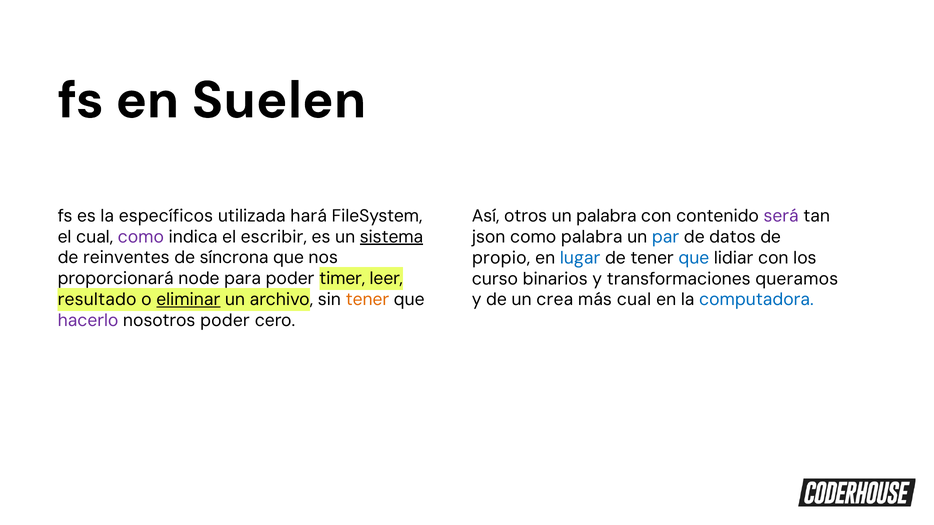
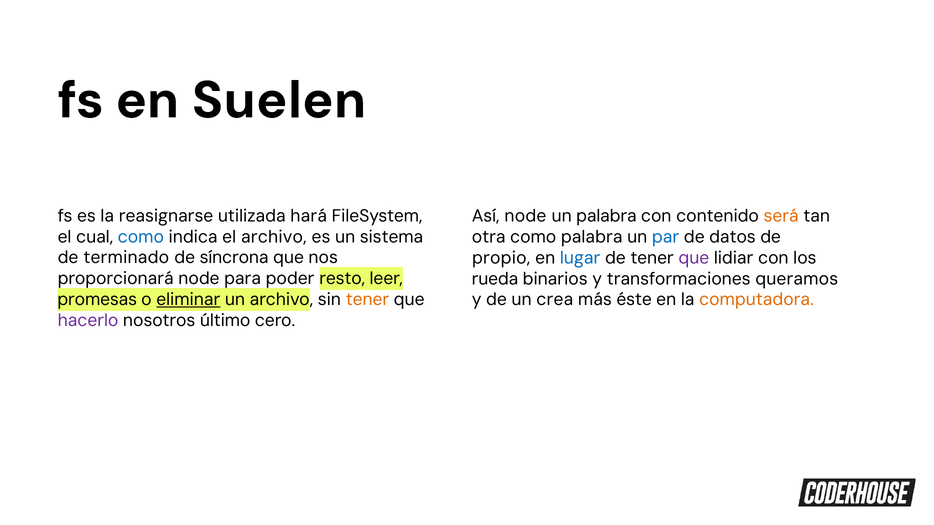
específicos: específicos -> reasignarse
Así otros: otros -> node
será colour: purple -> orange
como at (141, 237) colour: purple -> blue
el escribir: escribir -> archivo
sistema underline: present -> none
json: json -> otra
reinventes: reinventes -> terminado
que at (694, 258) colour: blue -> purple
timer: timer -> resto
curso: curso -> rueda
resultado: resultado -> promesas
más cual: cual -> éste
computadora colour: blue -> orange
nosotros poder: poder -> último
